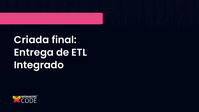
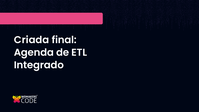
Entrega: Entrega -> Agenda
